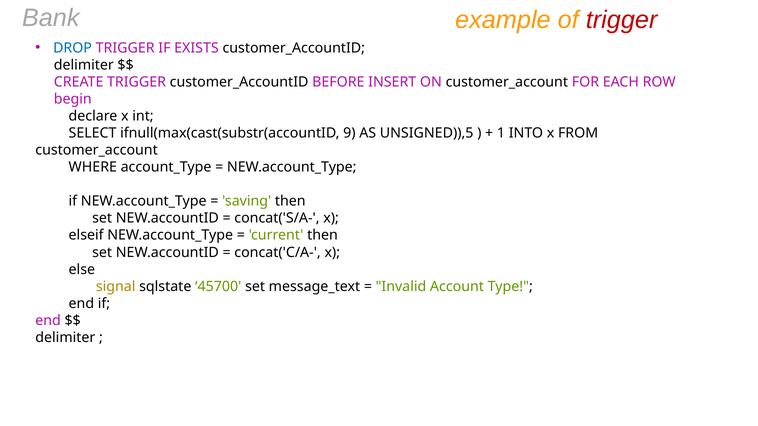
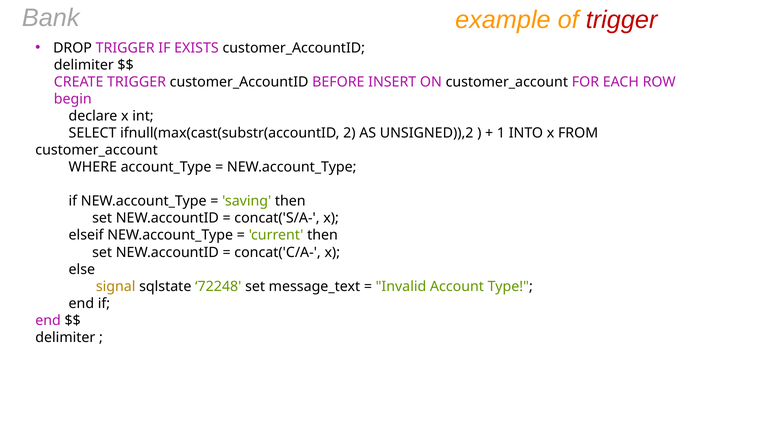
DROP colour: blue -> black
9: 9 -> 2
UNSIGNED)),5: UNSIGNED)),5 -> UNSIGNED)),2
45700: 45700 -> 72248
